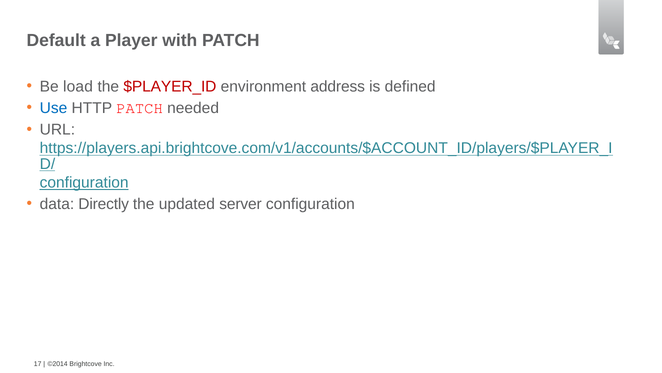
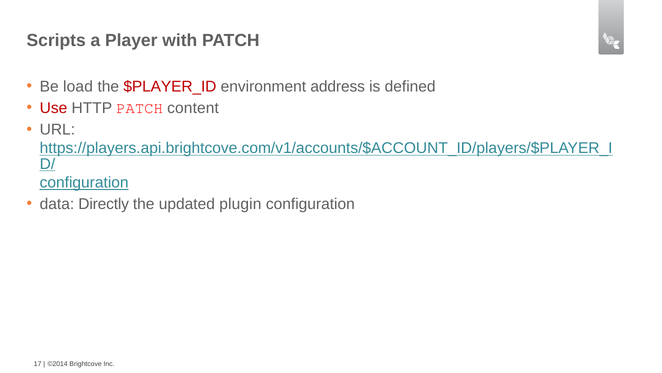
Default: Default -> Scripts
Use colour: blue -> red
needed: needed -> content
server: server -> plugin
